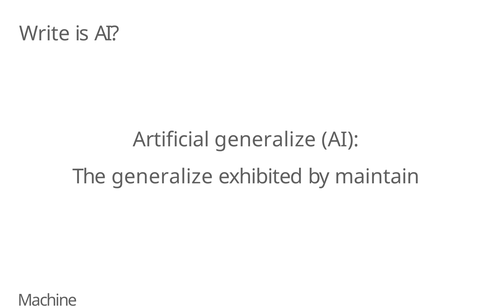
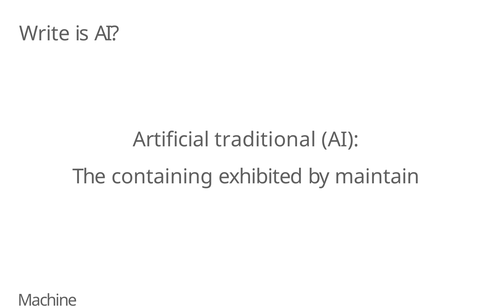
Artificial generalize: generalize -> traditional
The generalize: generalize -> containing
